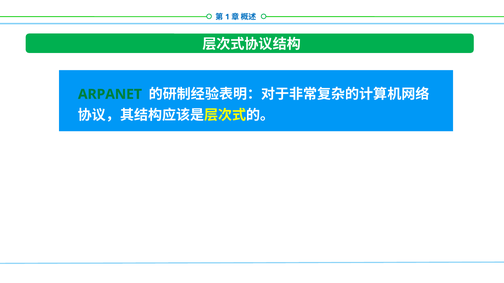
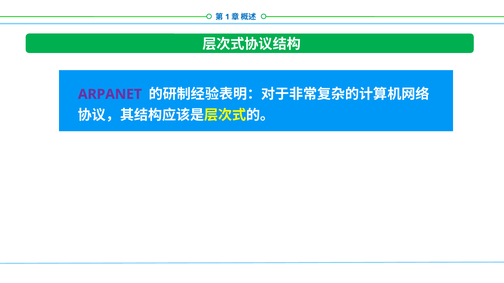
ARPANET colour: green -> purple
